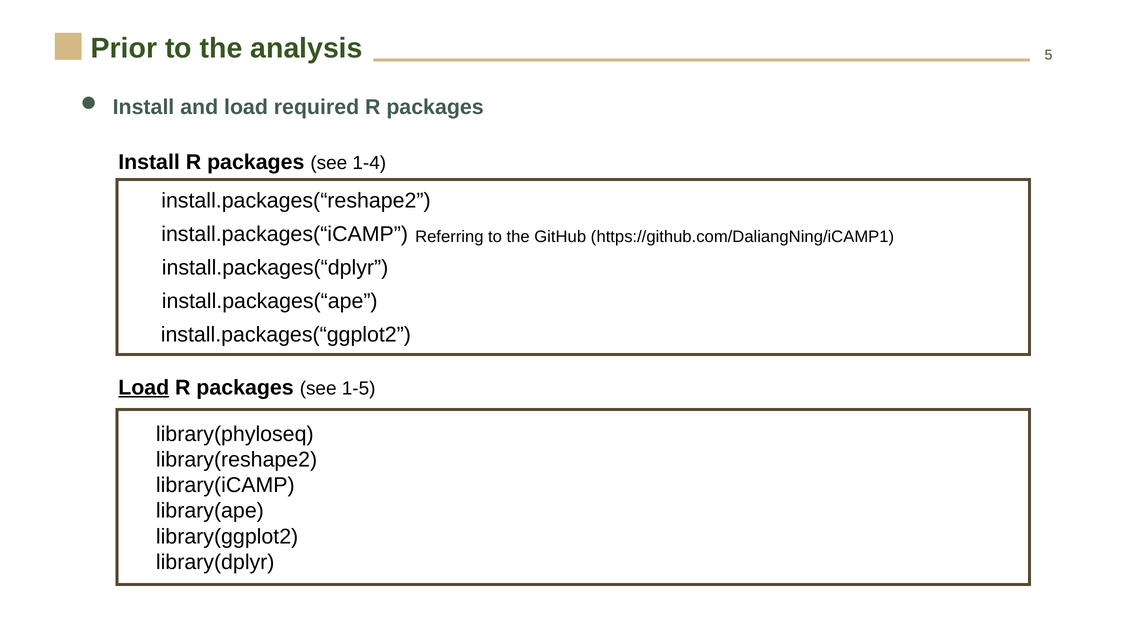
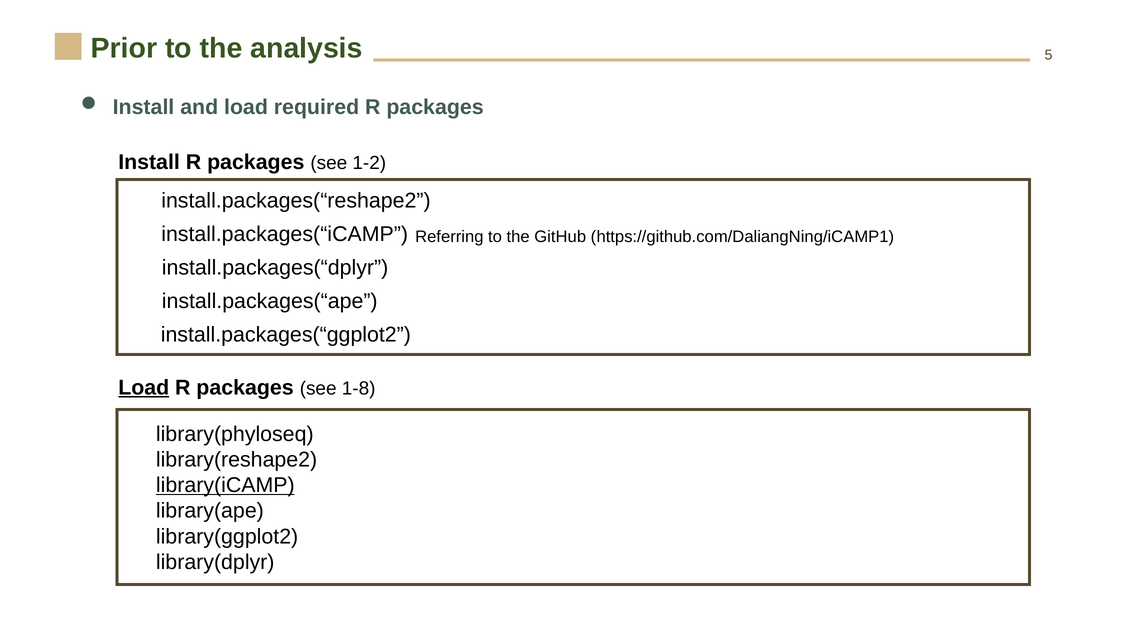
1-4: 1-4 -> 1-2
1-5: 1-5 -> 1-8
library(iCAMP underline: none -> present
